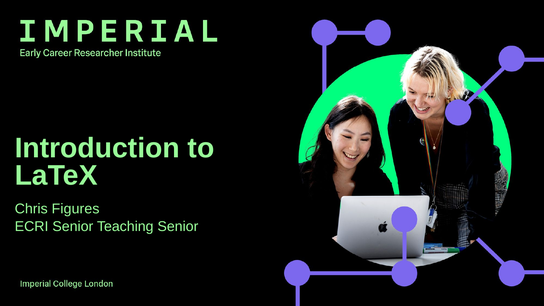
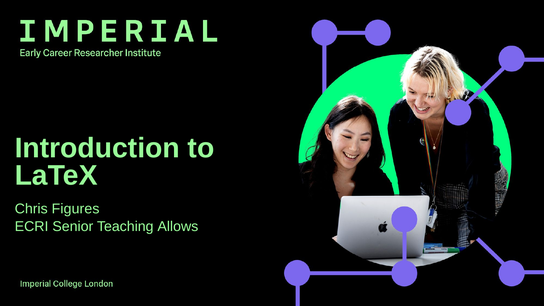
Teaching Senior: Senior -> Allows
